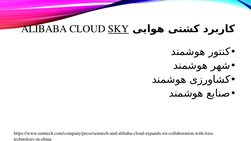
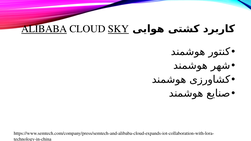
ALIBABA underline: none -> present
